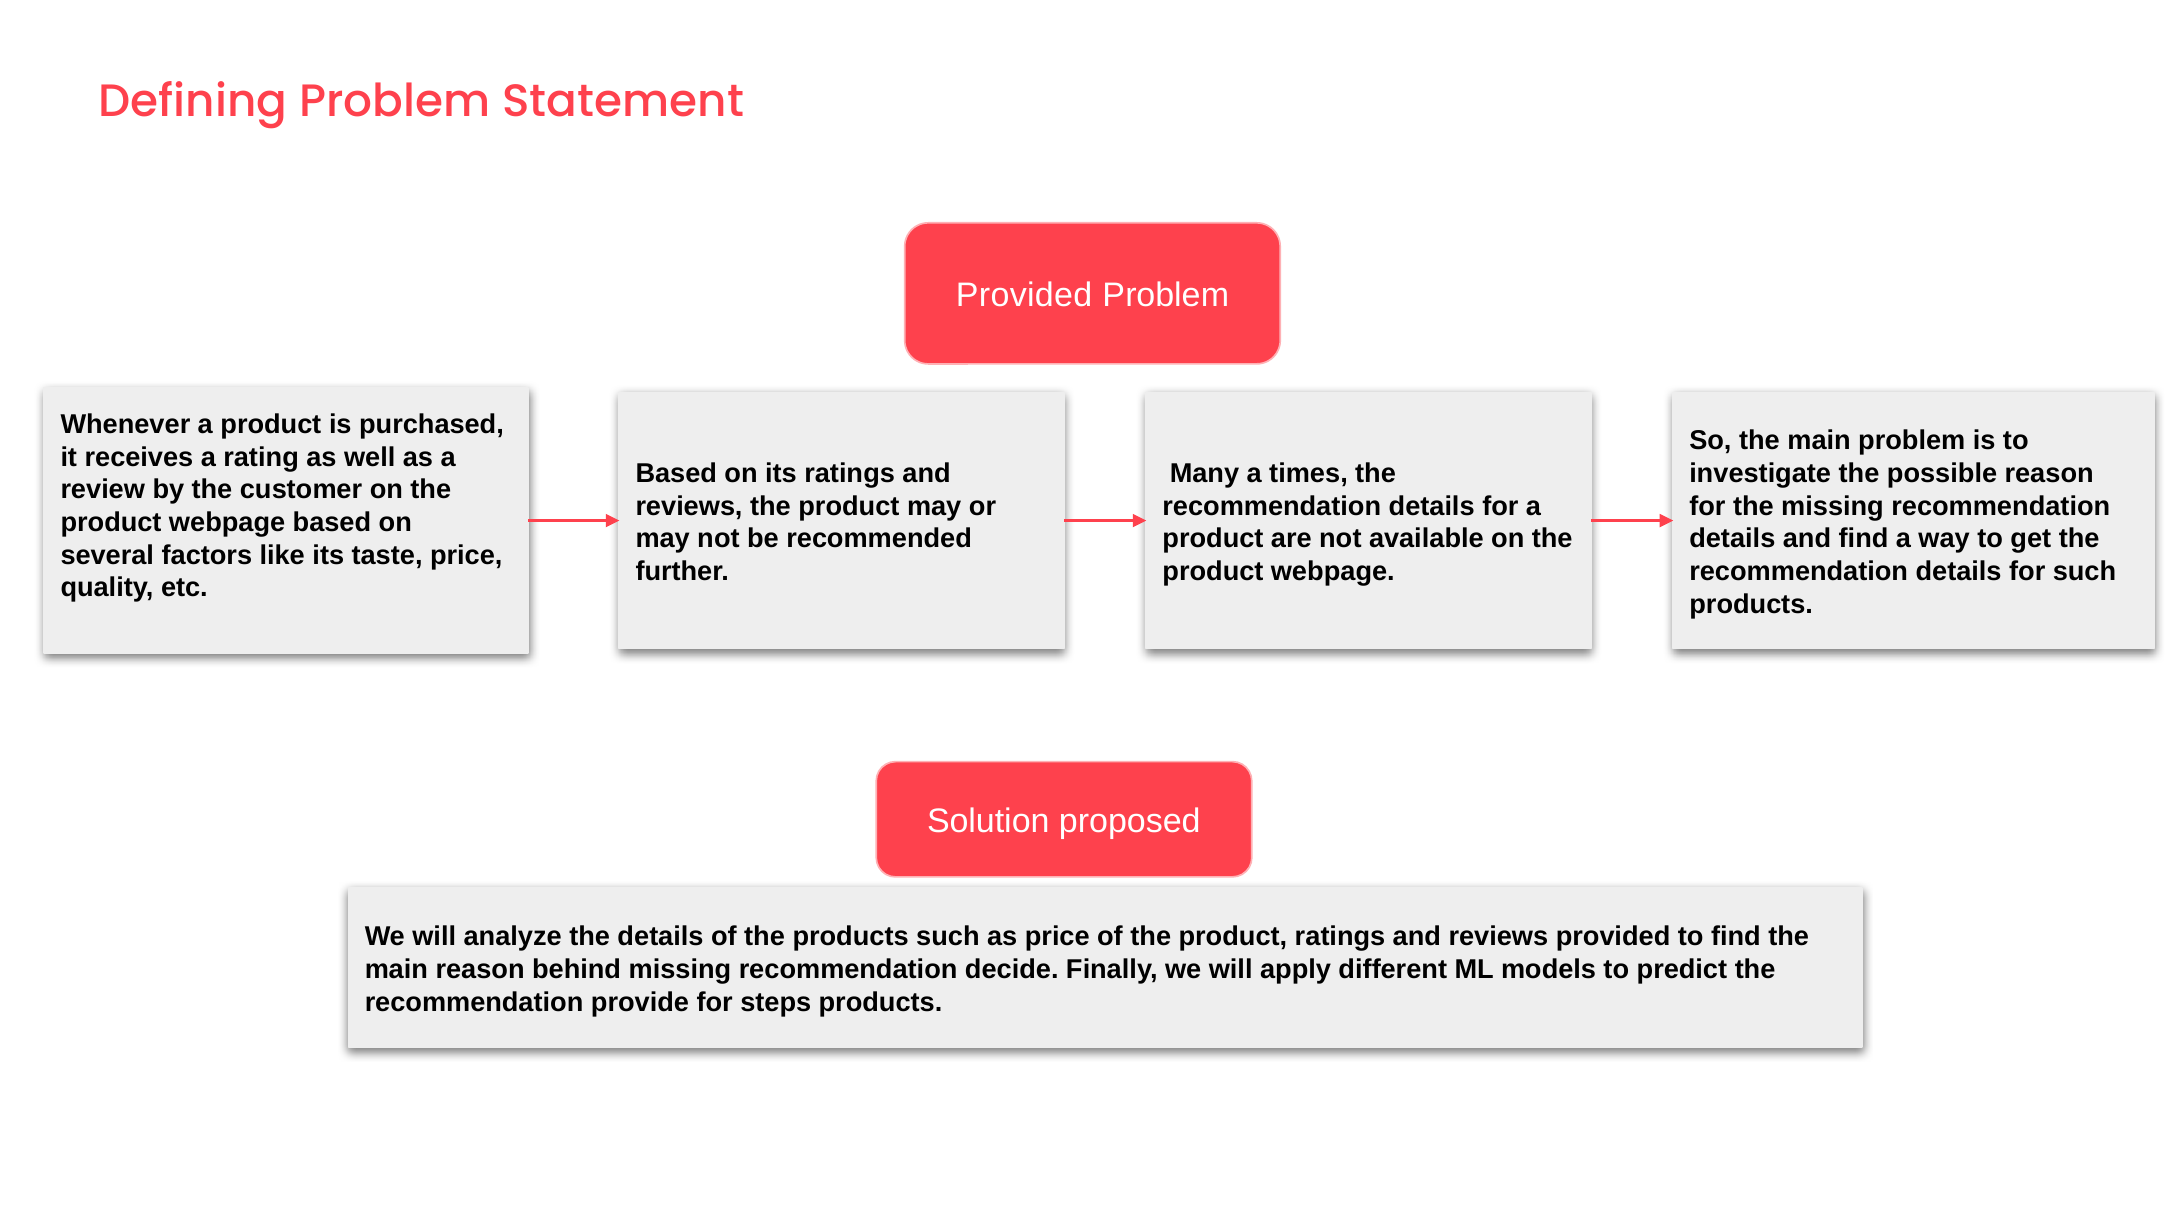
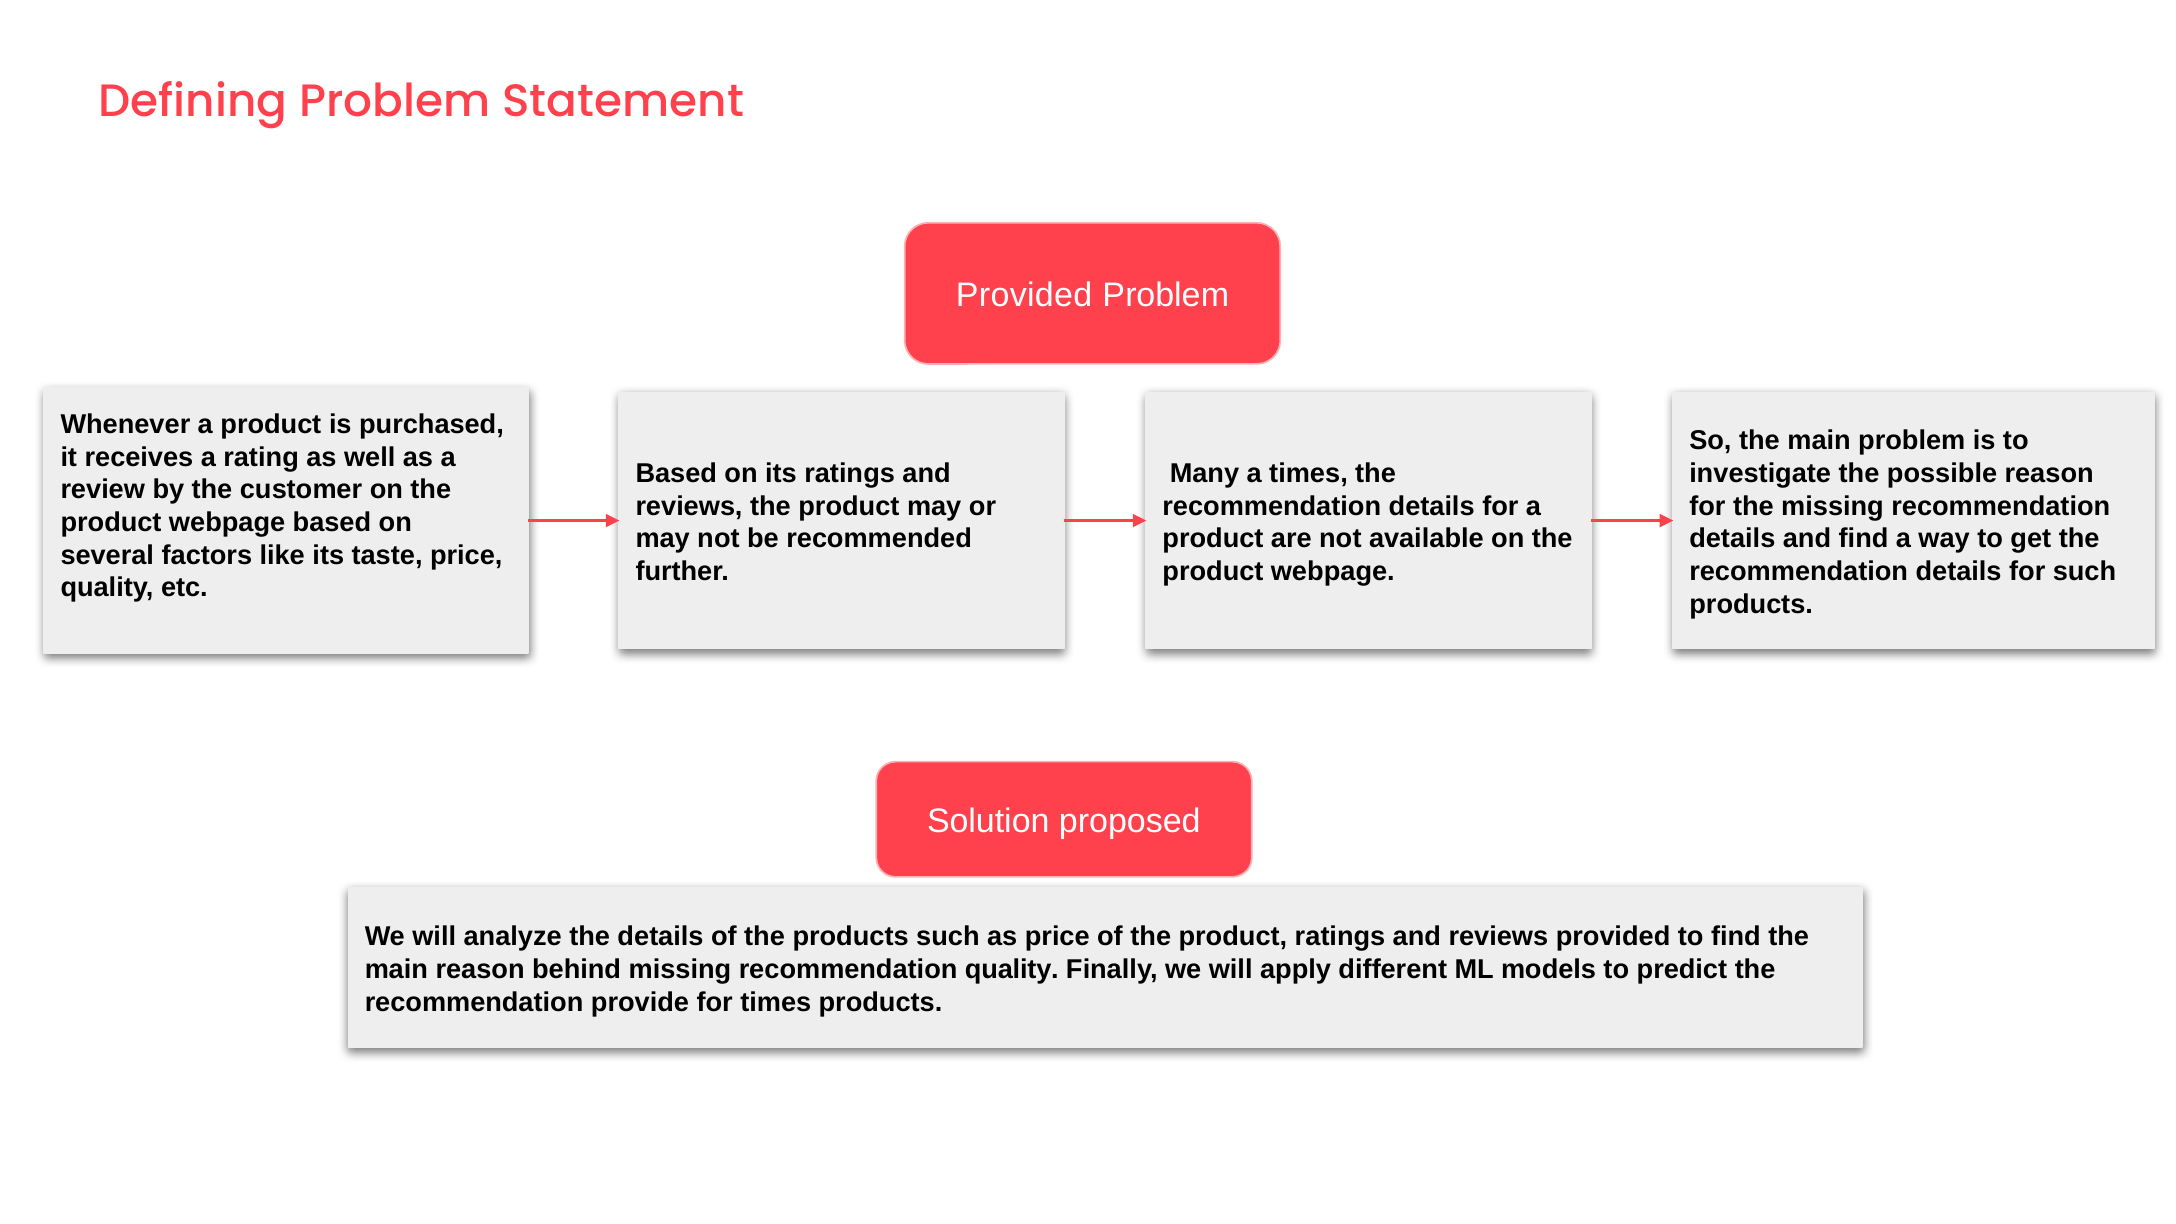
recommendation decide: decide -> quality
for steps: steps -> times
